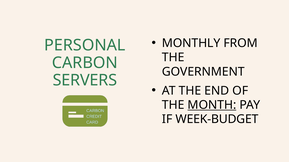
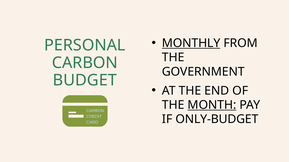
MONTHLY underline: none -> present
SERVERS: SERVERS -> BUDGET
WEEK-BUDGET: WEEK-BUDGET -> ONLY-BUDGET
